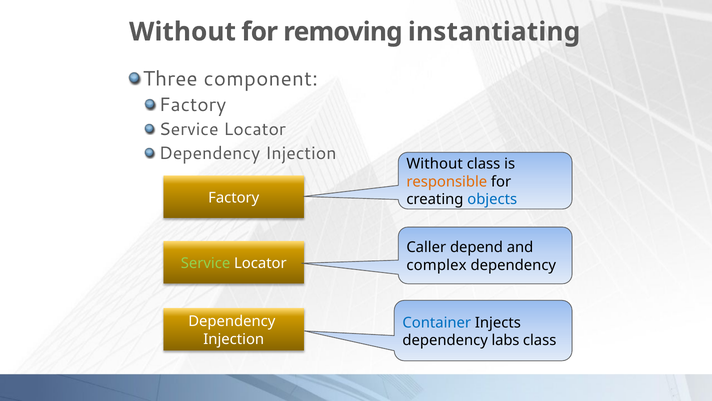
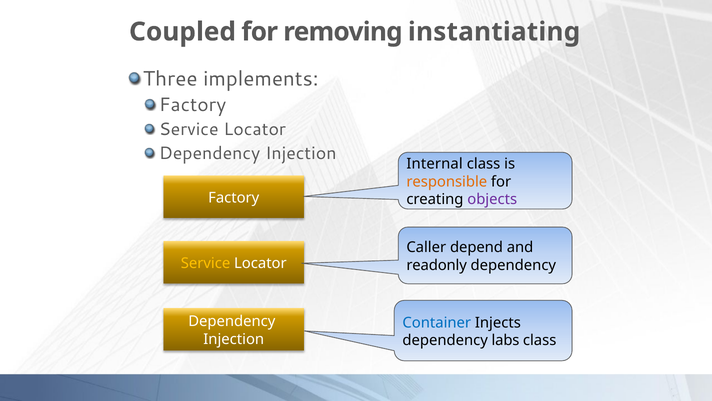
Without at (182, 32): Without -> Coupled
component: component -> implements
Without at (435, 164): Without -> Internal
objects colour: blue -> purple
Service at (206, 263) colour: light green -> yellow
complex: complex -> readonly
